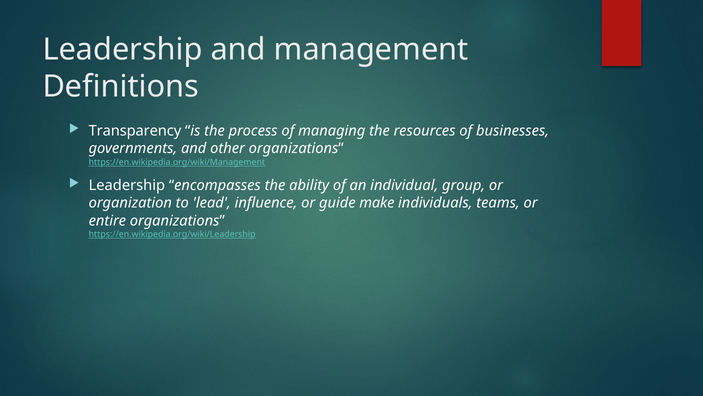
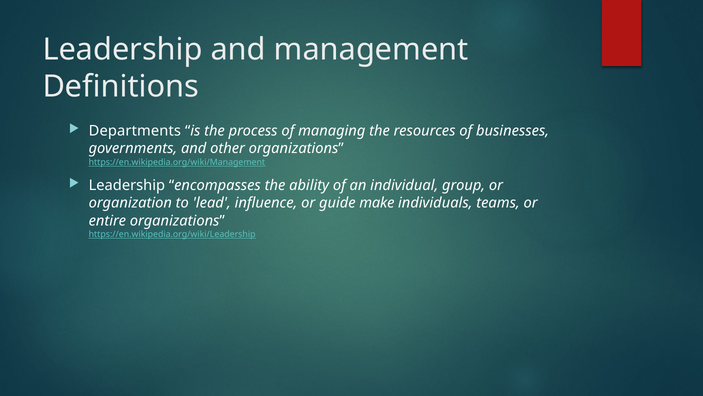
Transparency: Transparency -> Departments
